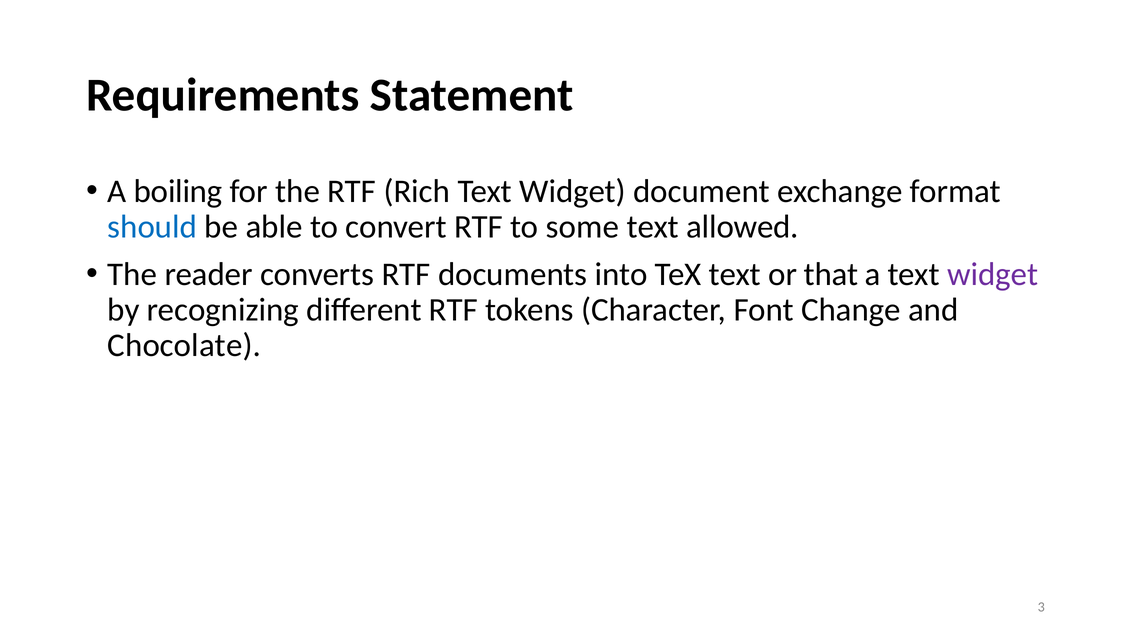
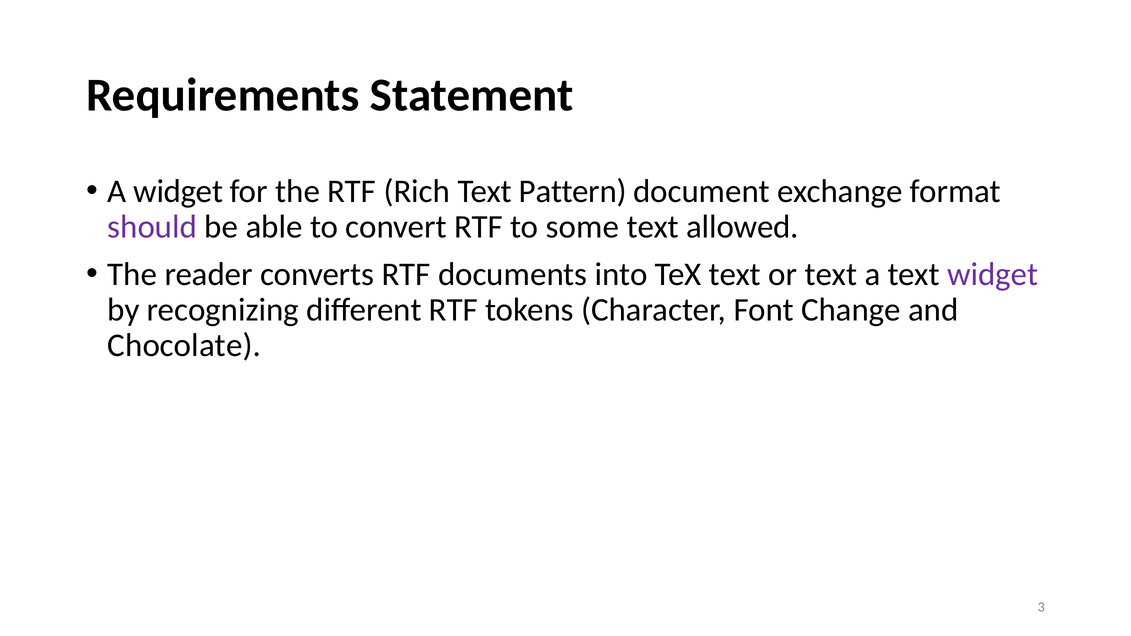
A boiling: boiling -> widget
Rich Text Widget: Widget -> Pattern
should colour: blue -> purple
or that: that -> text
